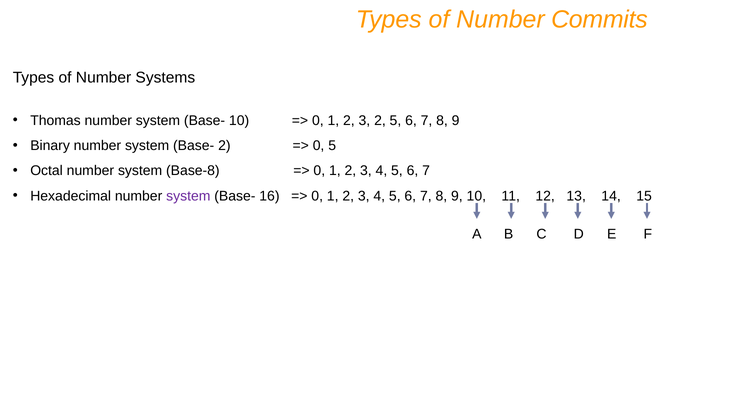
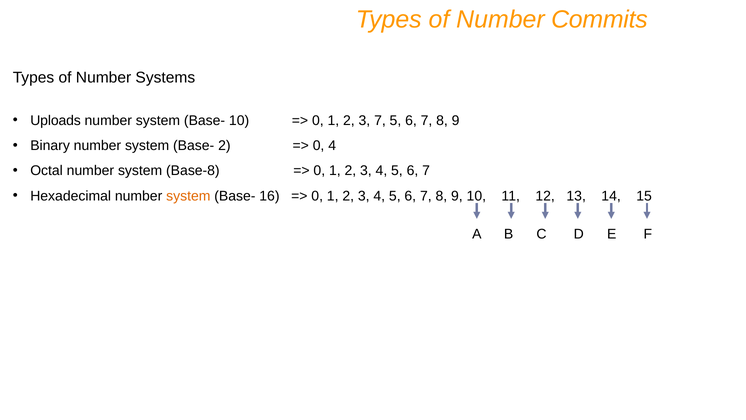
Thomas: Thomas -> Uploads
3 2: 2 -> 7
0 5: 5 -> 4
system at (188, 196) colour: purple -> orange
